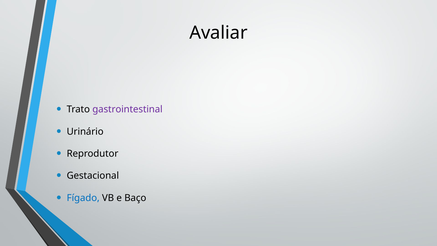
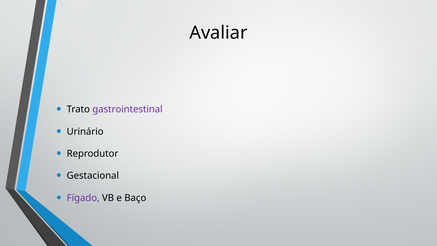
Fígado colour: blue -> purple
